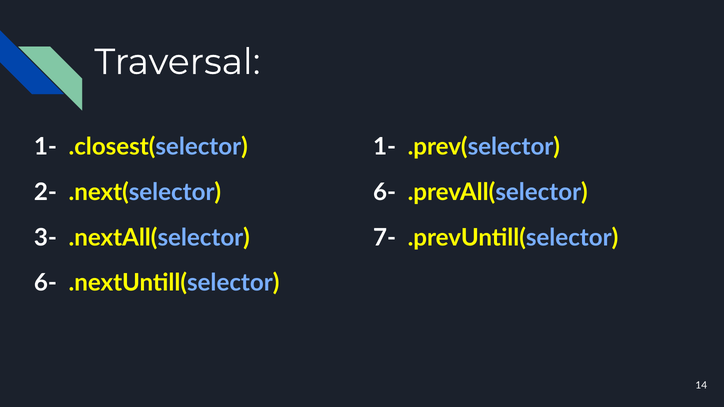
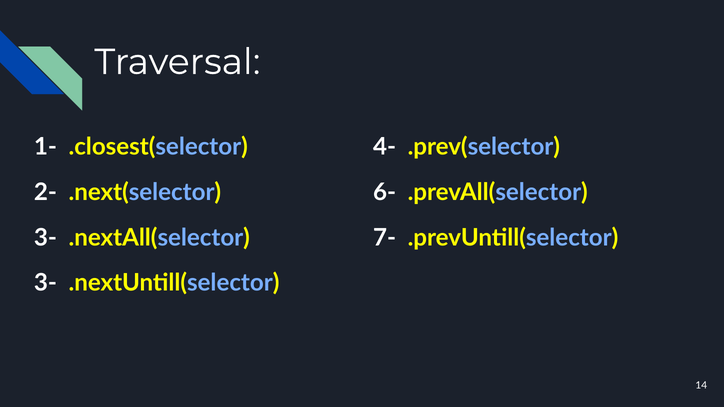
1- at (385, 147): 1- -> 4-
6- at (45, 283): 6- -> 3-
